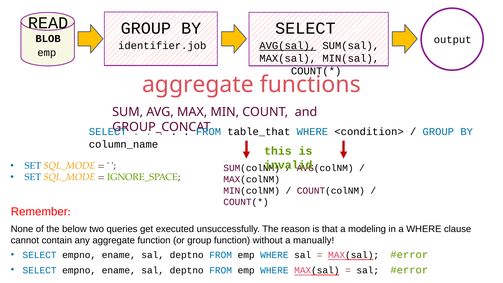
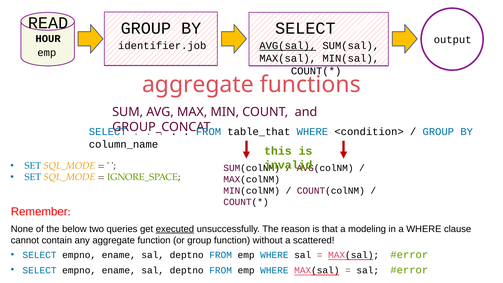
BLOB: BLOB -> HOUR
executed underline: none -> present
manually: manually -> scattered
